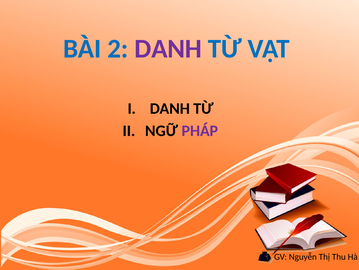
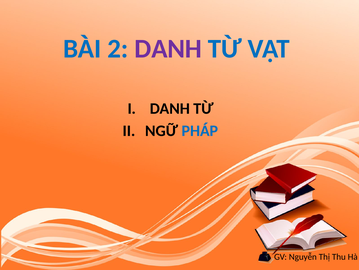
PHÁP colour: purple -> blue
